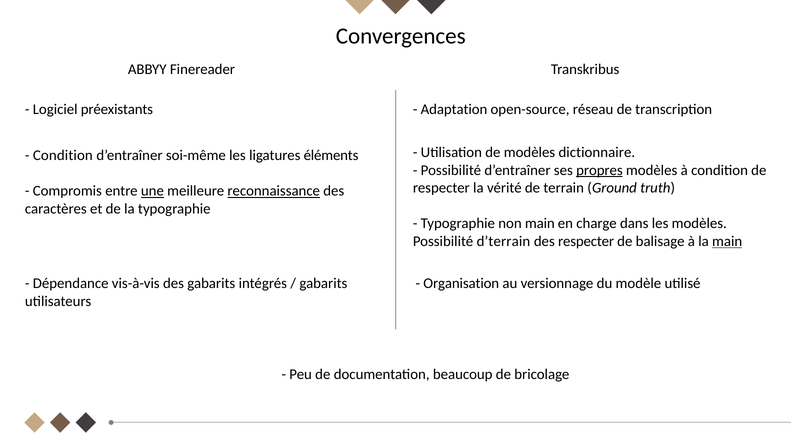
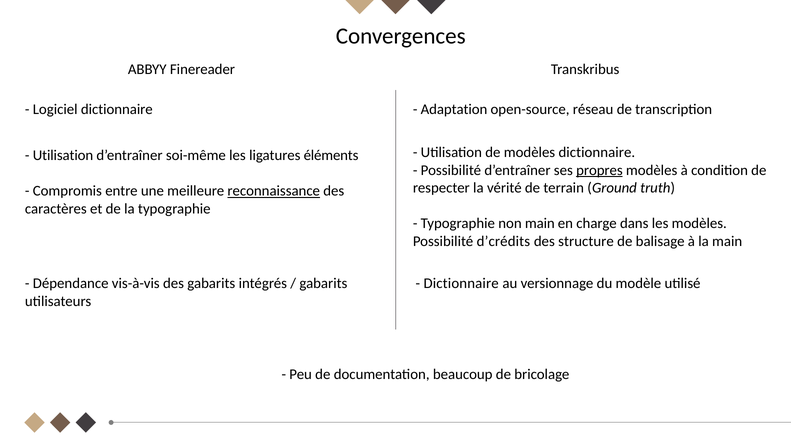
Logiciel préexistants: préexistants -> dictionnaire
Condition at (63, 155): Condition -> Utilisation
une underline: present -> none
d’terrain: d’terrain -> d’crédits
des respecter: respecter -> structure
main at (727, 241) underline: present -> none
Organisation at (461, 284): Organisation -> Dictionnaire
